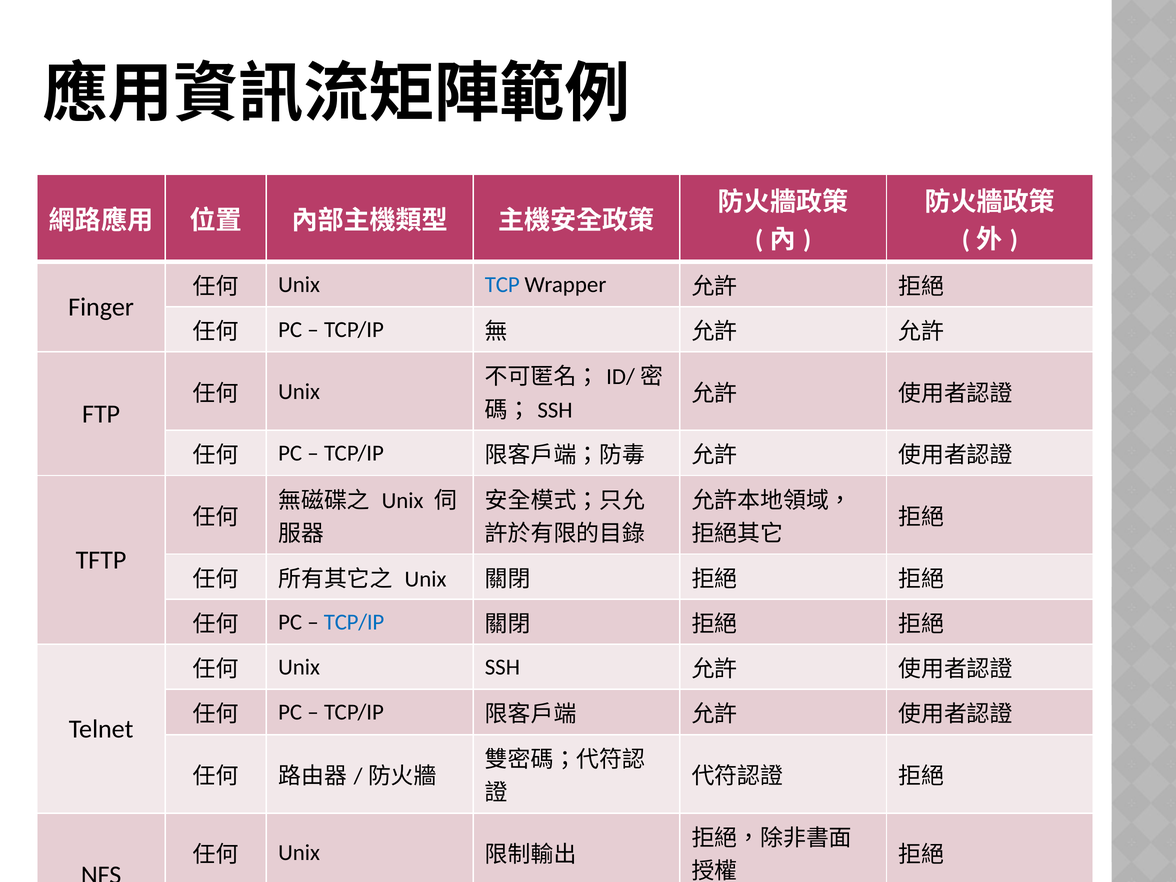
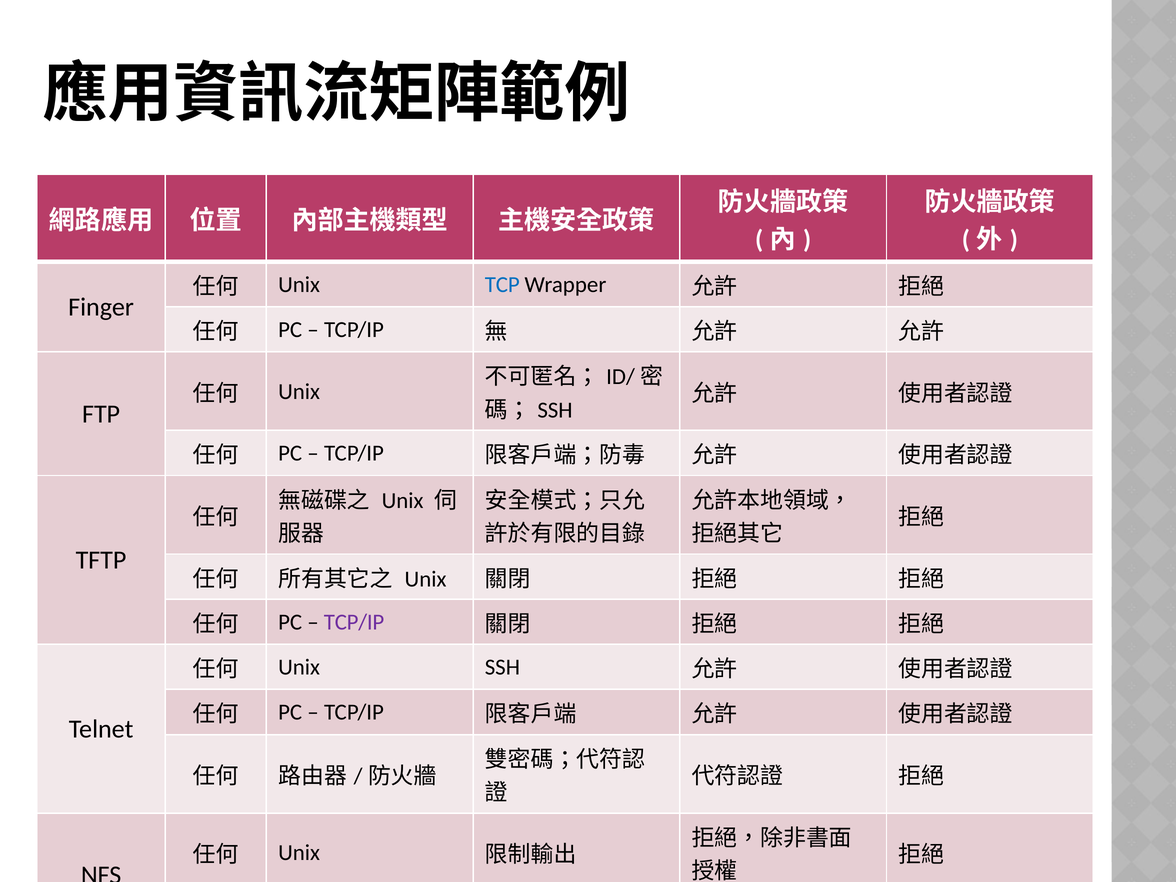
TCP/IP at (354, 622) colour: blue -> purple
